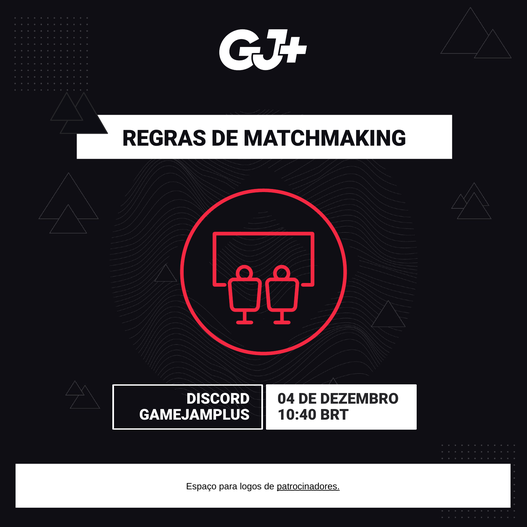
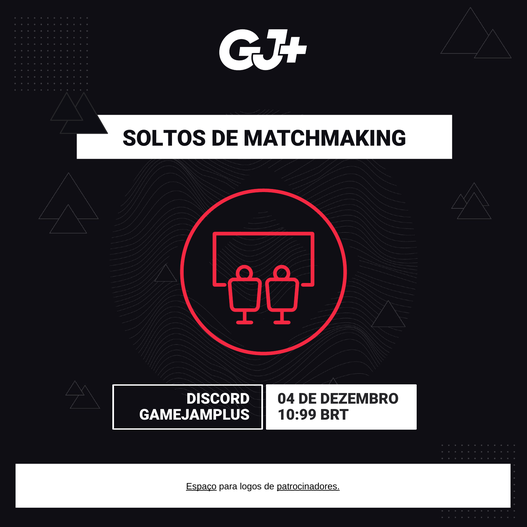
REGRAS: REGRAS -> SOLTOS
10:40: 10:40 -> 10:99
Espaço underline: none -> present
